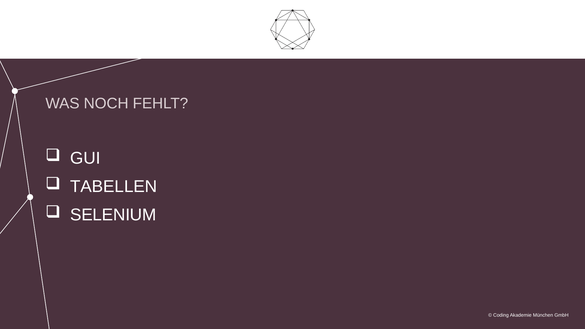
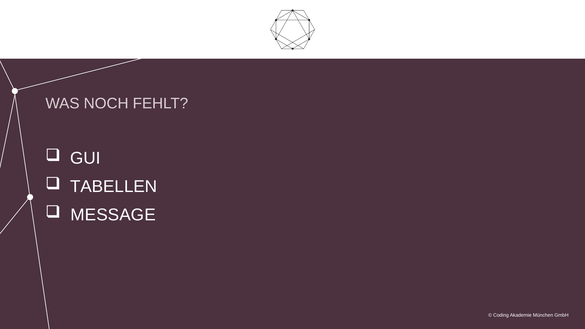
SELENIUM: SELENIUM -> MESSAGE
